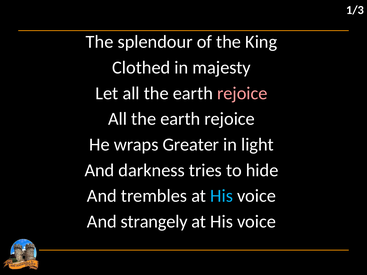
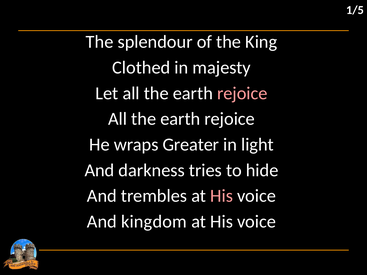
1/3: 1/3 -> 1/5
His at (222, 196) colour: light blue -> pink
strangely: strangely -> kingdom
